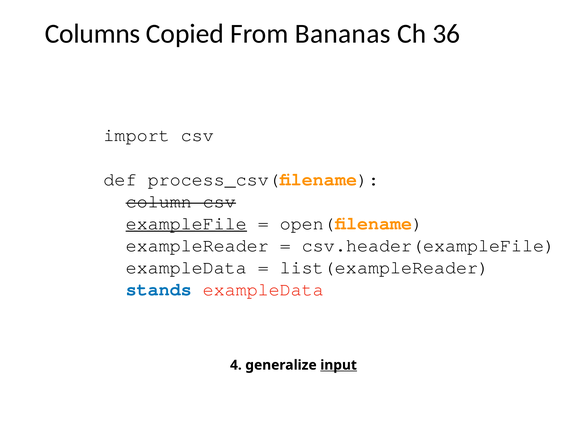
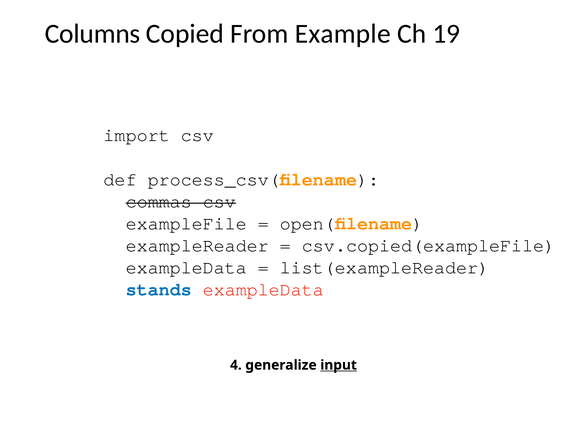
Bananas: Bananas -> Example
36: 36 -> 19
column: column -> commas
exampleFile underline: present -> none
csv.header(exampleFile: csv.header(exampleFile -> csv.copied(exampleFile
